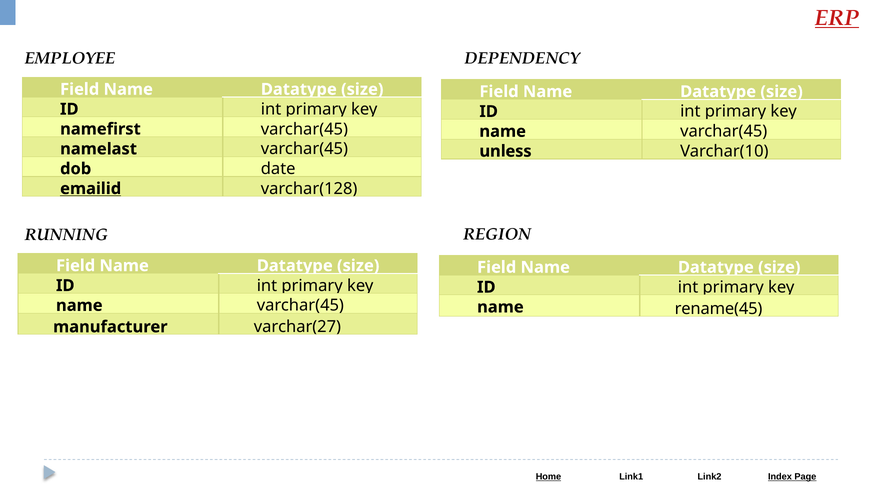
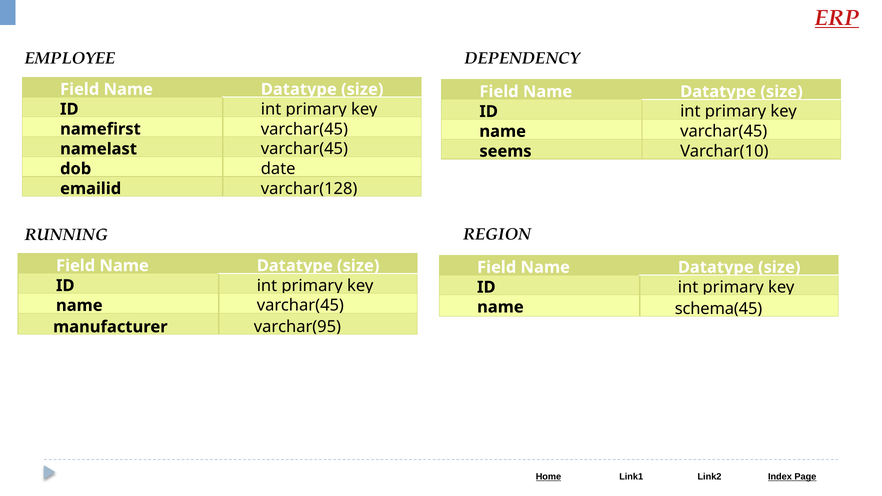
unless: unless -> seems
emailid underline: present -> none
rename(45: rename(45 -> schema(45
varchar(27: varchar(27 -> varchar(95
